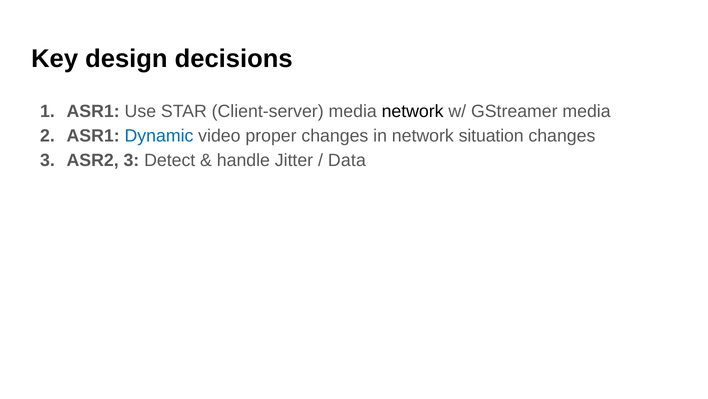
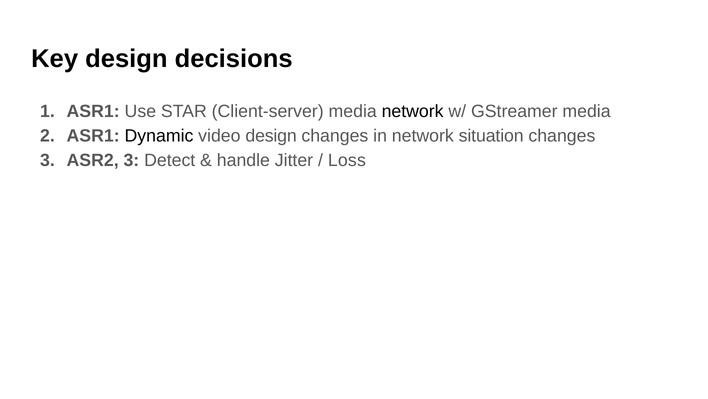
Dynamic colour: blue -> black
video proper: proper -> design
Data: Data -> Loss
